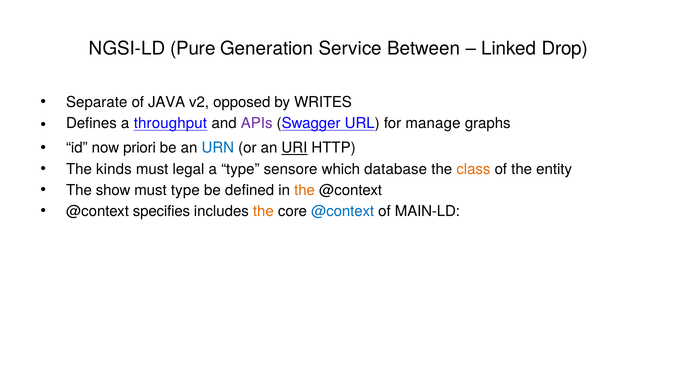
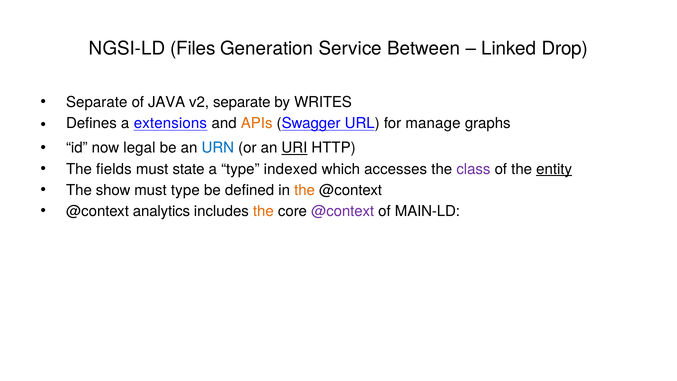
Pure: Pure -> Files
v2 opposed: opposed -> separate
throughput: throughput -> extensions
APIs colour: purple -> orange
priori: priori -> legal
kinds: kinds -> fields
legal: legal -> state
sensore: sensore -> indexed
database: database -> accesses
class colour: orange -> purple
entity underline: none -> present
specifies: specifies -> analytics
@context at (343, 211) colour: blue -> purple
